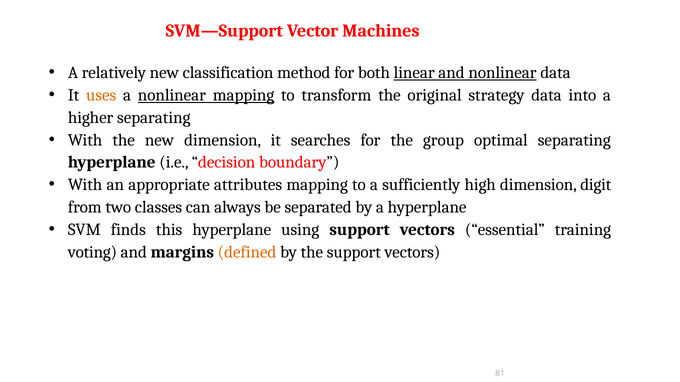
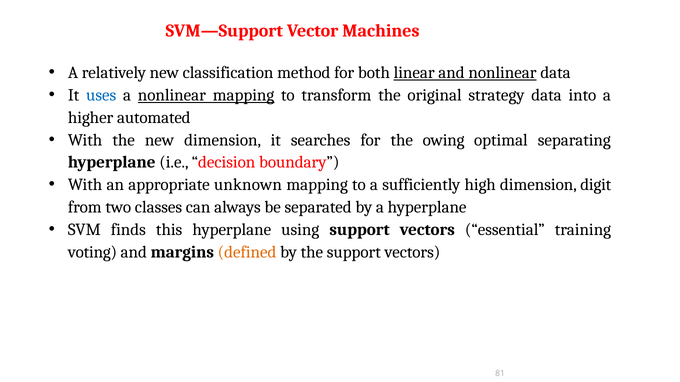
uses colour: orange -> blue
higher separating: separating -> automated
group: group -> owing
attributes: attributes -> unknown
